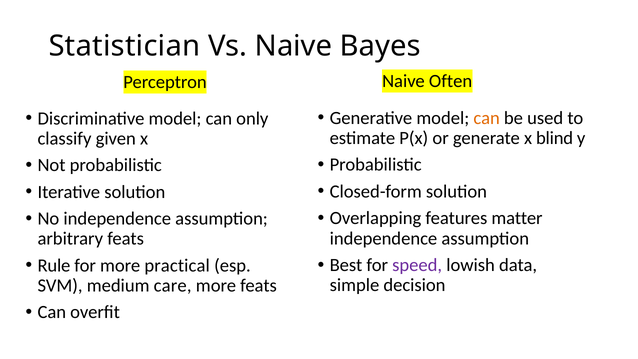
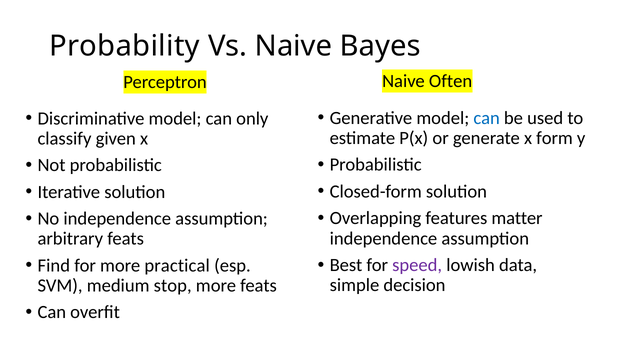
Statistician: Statistician -> Probability
can at (487, 118) colour: orange -> blue
blind: blind -> form
Rule: Rule -> Find
care: care -> stop
